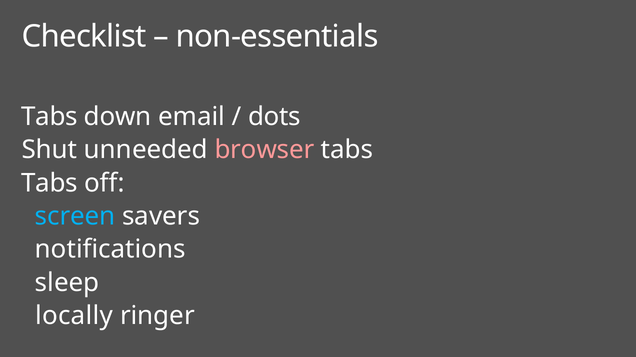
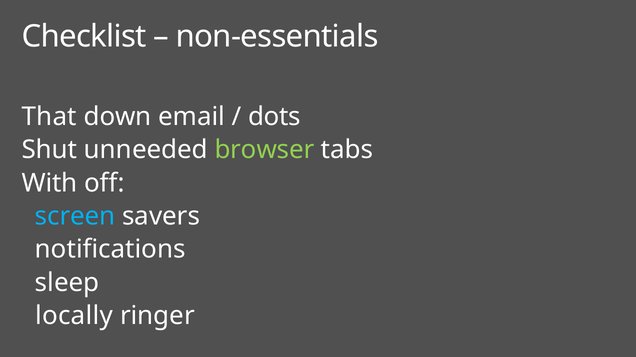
Tabs at (49, 117): Tabs -> That
browser colour: pink -> light green
Tabs at (50, 183): Tabs -> With
